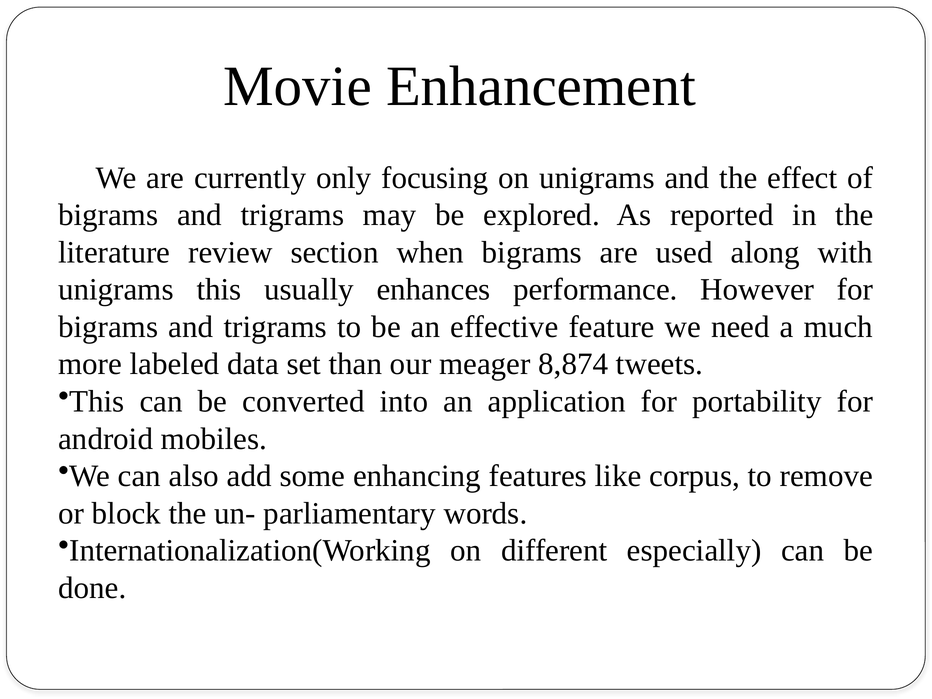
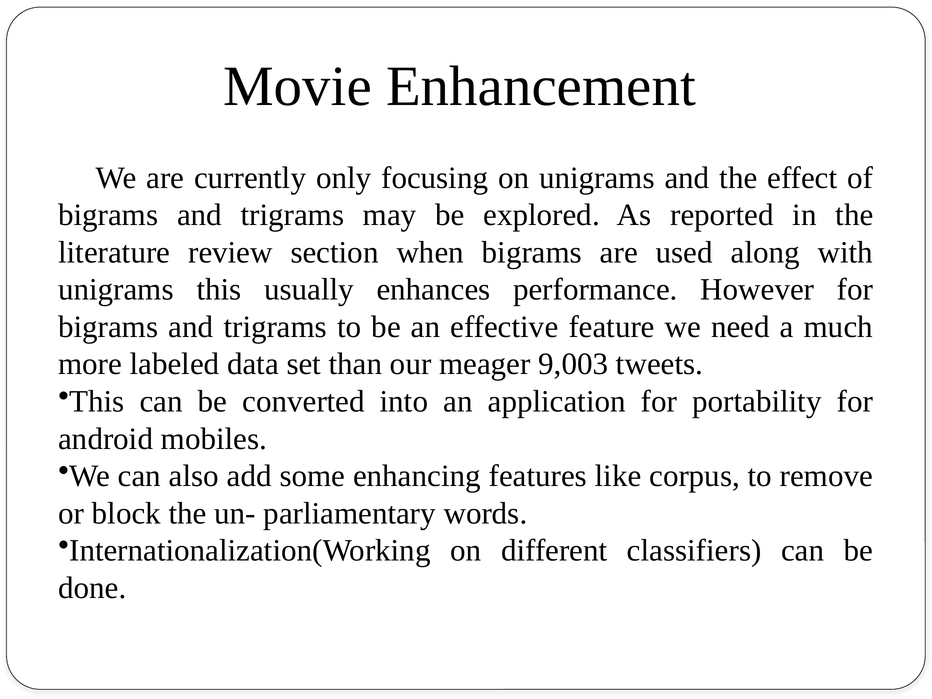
8,874: 8,874 -> 9,003
especially: especially -> classifiers
